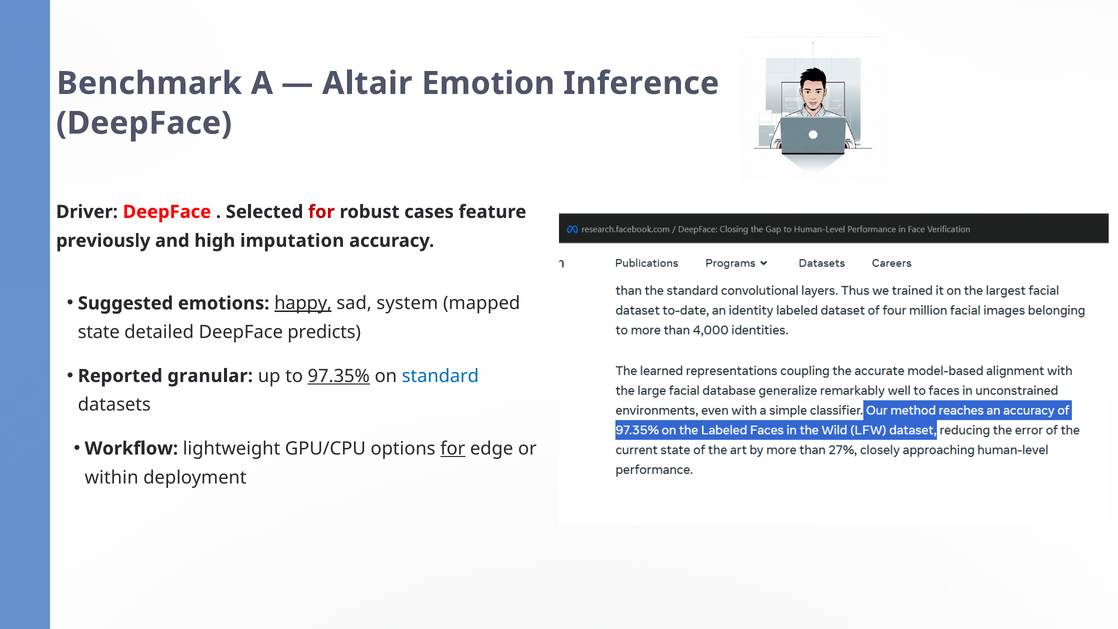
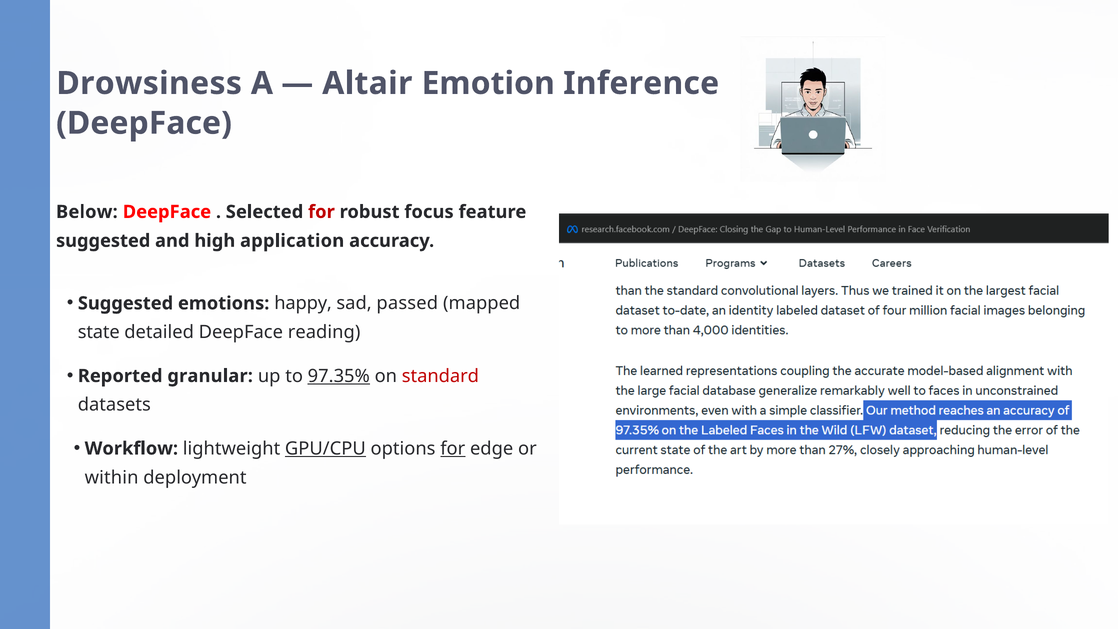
Benchmark: Benchmark -> Drowsiness
Driver: Driver -> Below
cases: cases -> focus
previously at (103, 241): previously -> suggested
imputation: imputation -> application
happy underline: present -> none
system: system -> passed
predicts: predicts -> reading
standard colour: blue -> red
GPU/CPU underline: none -> present
